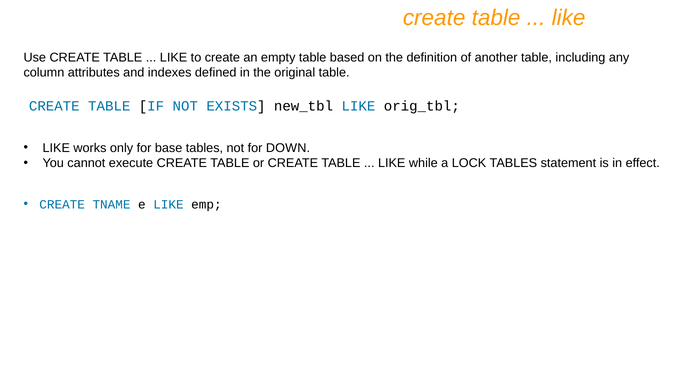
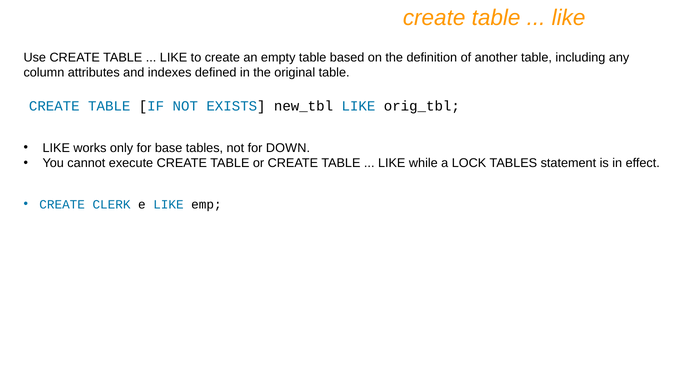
TNAME: TNAME -> CLERK
